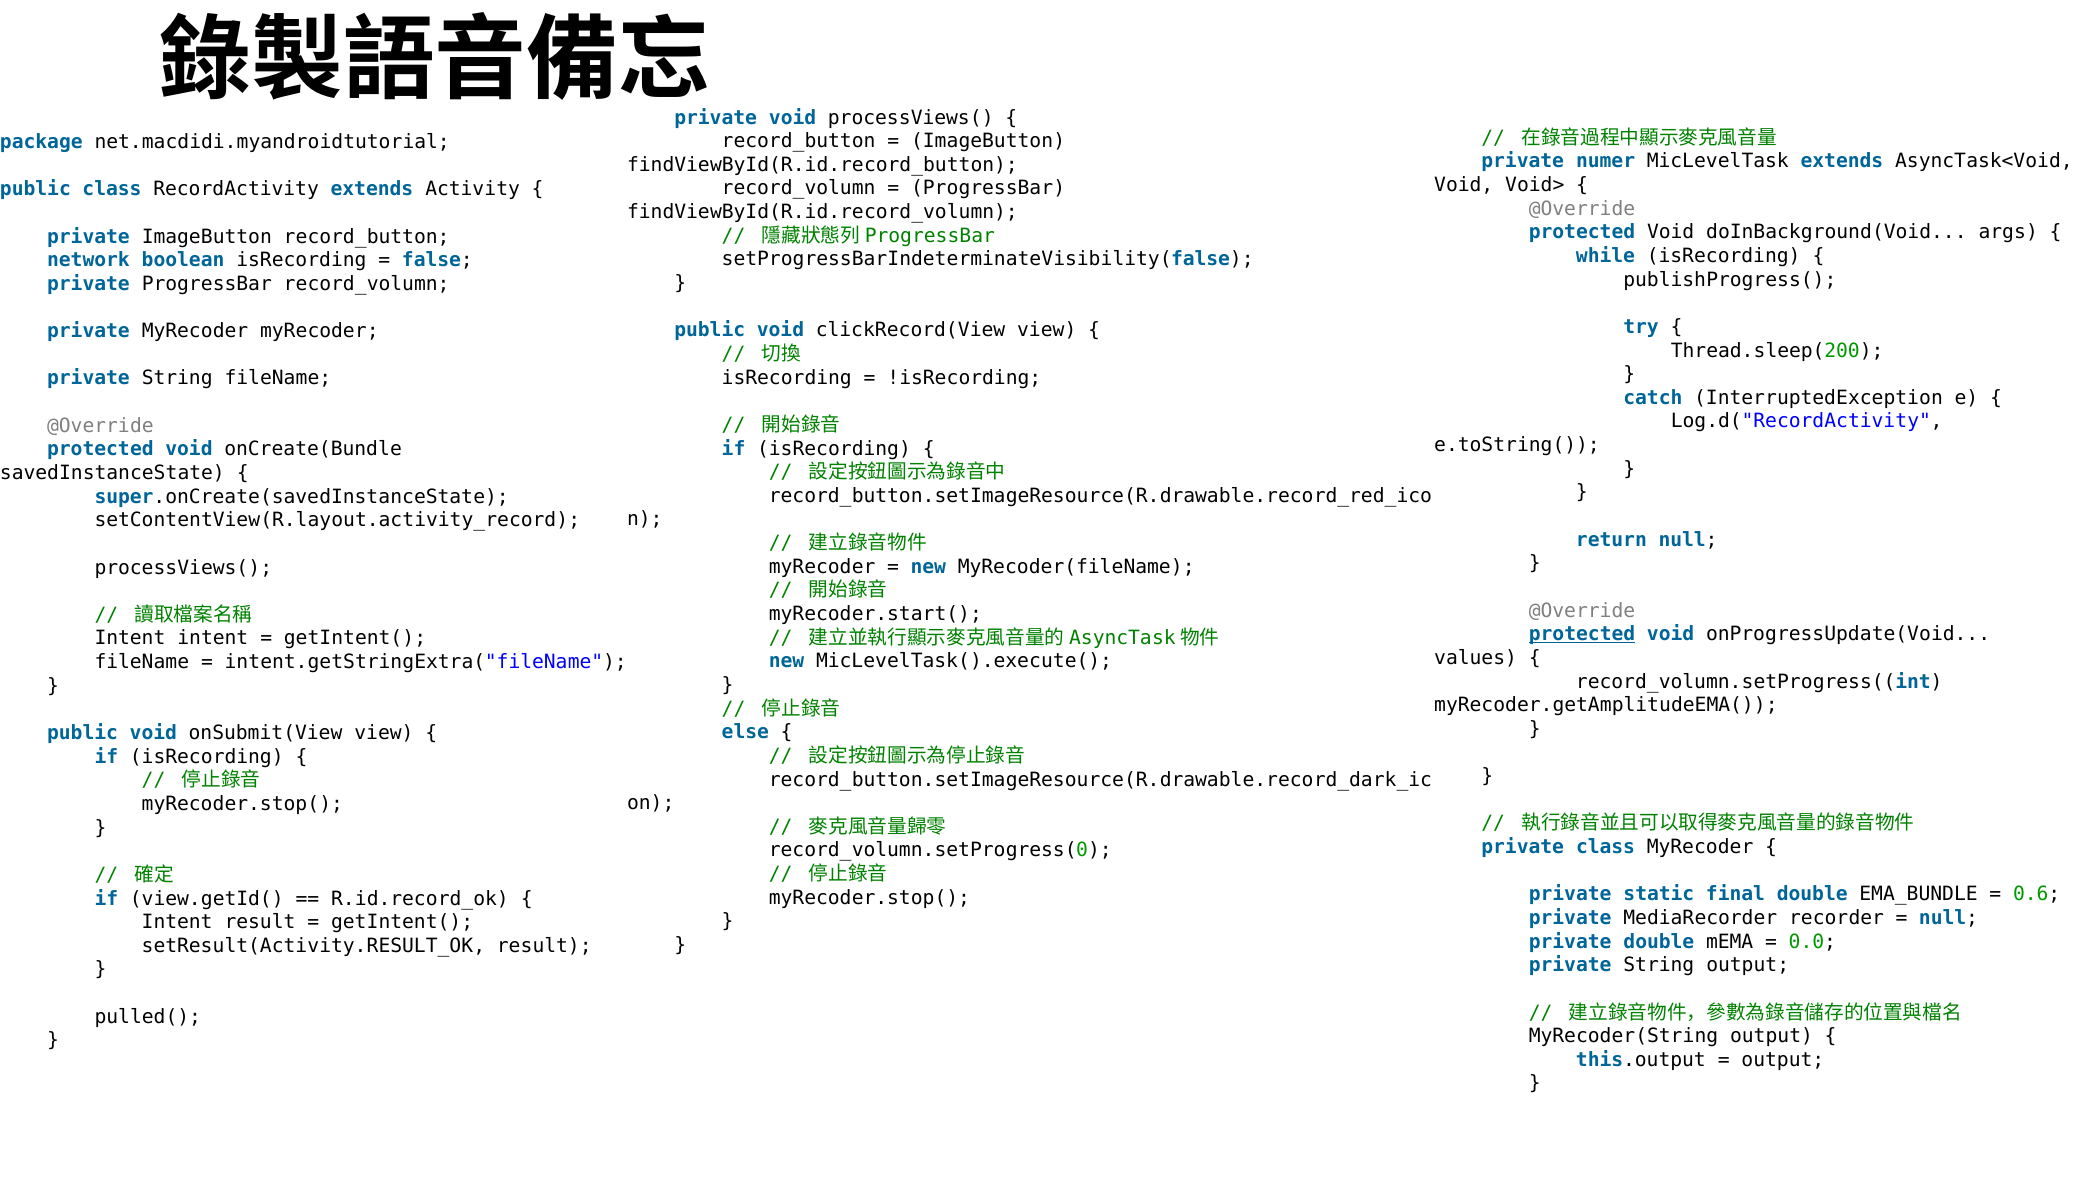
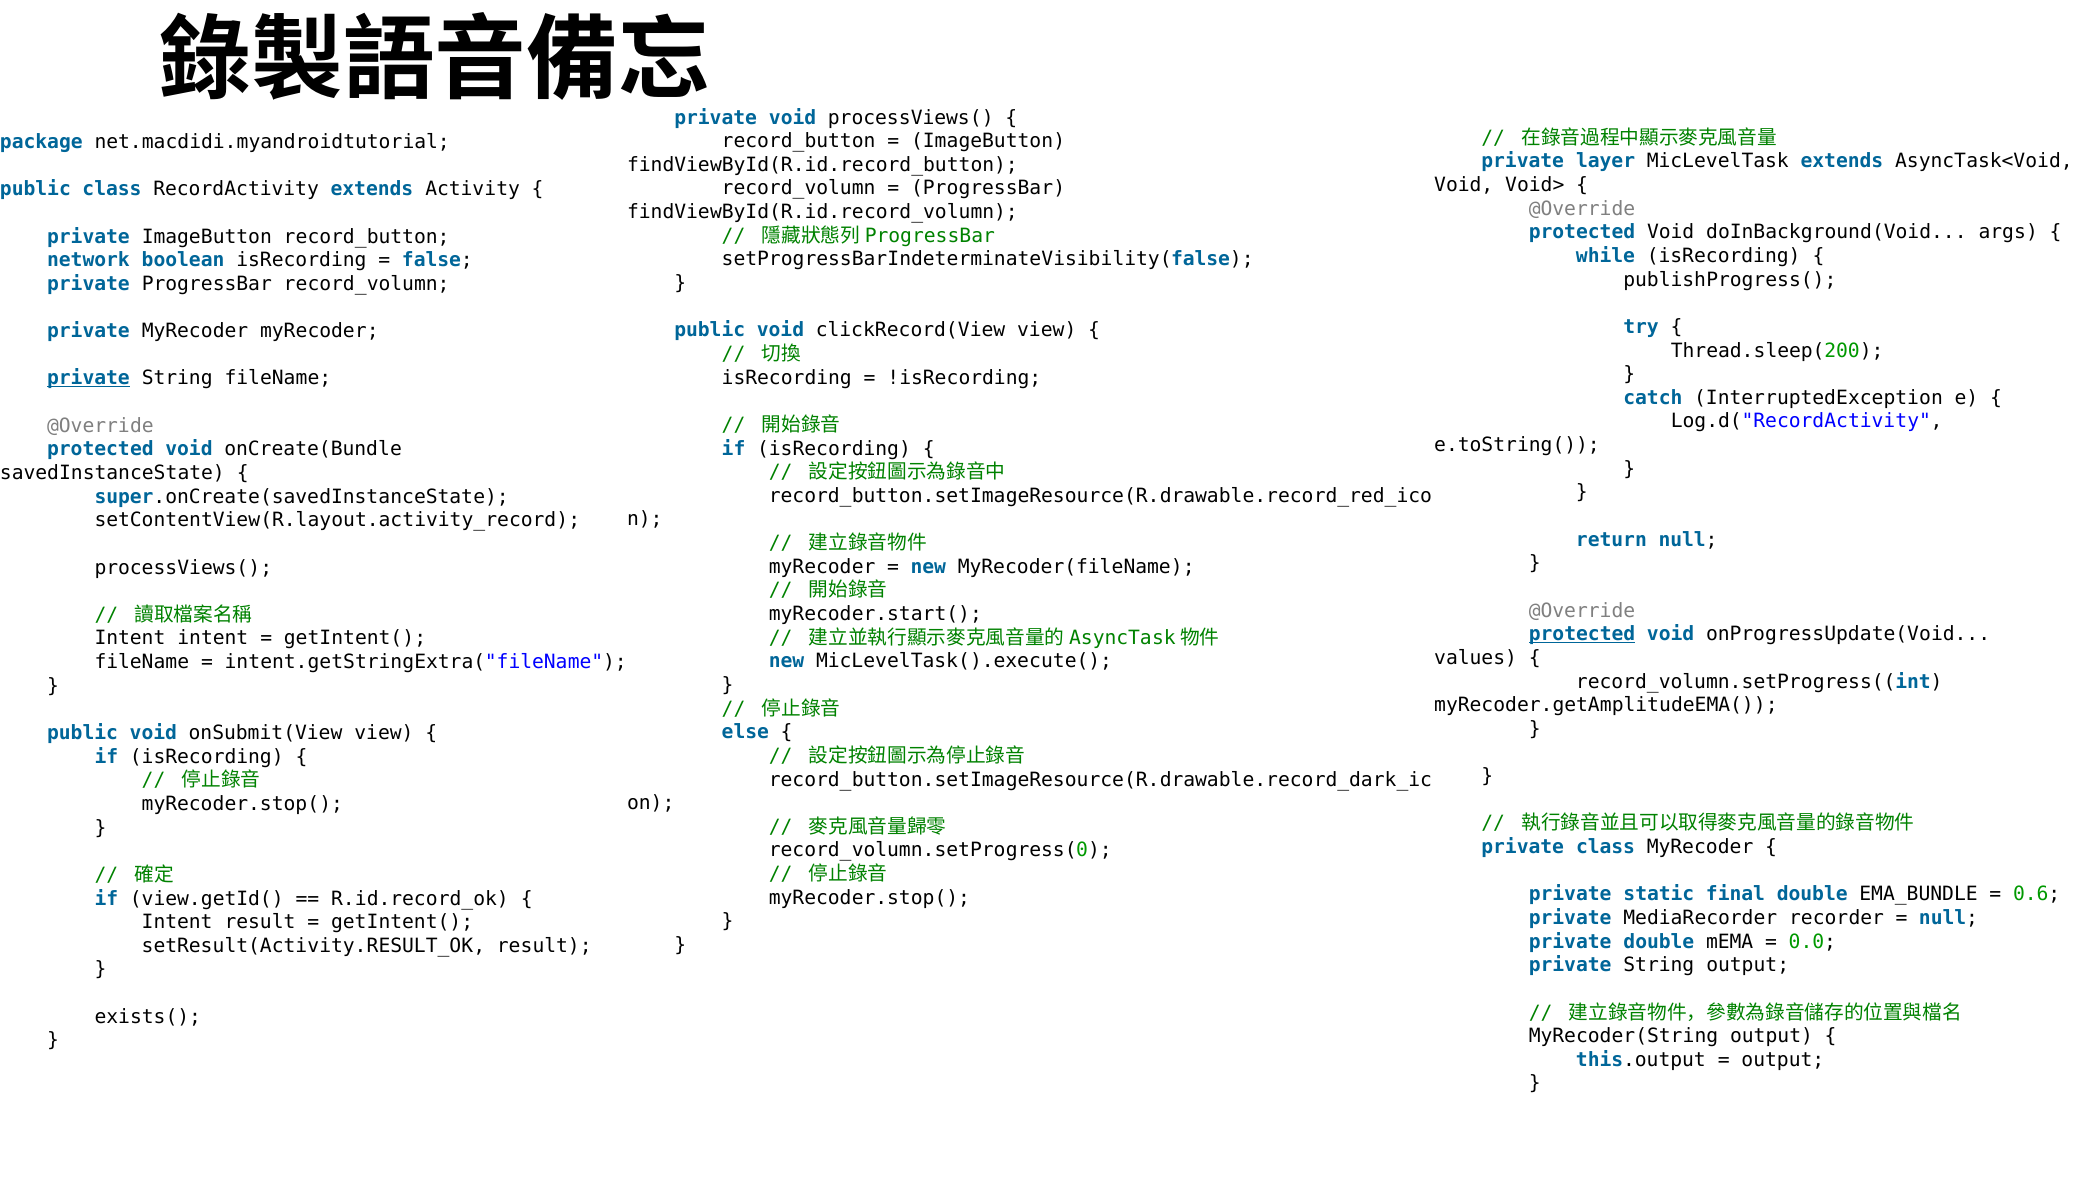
numer: numer -> layer
private at (88, 378) underline: none -> present
pulled(: pulled( -> exists(
